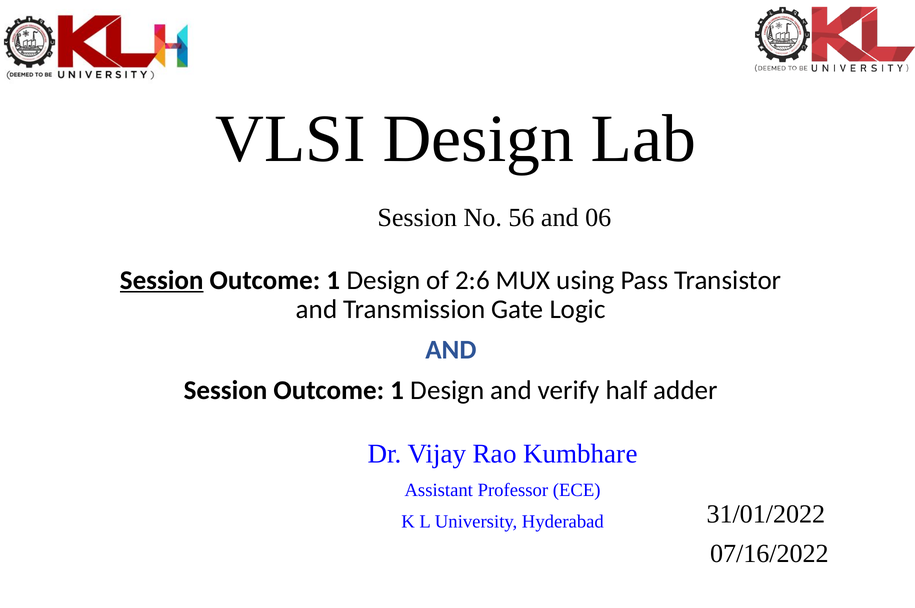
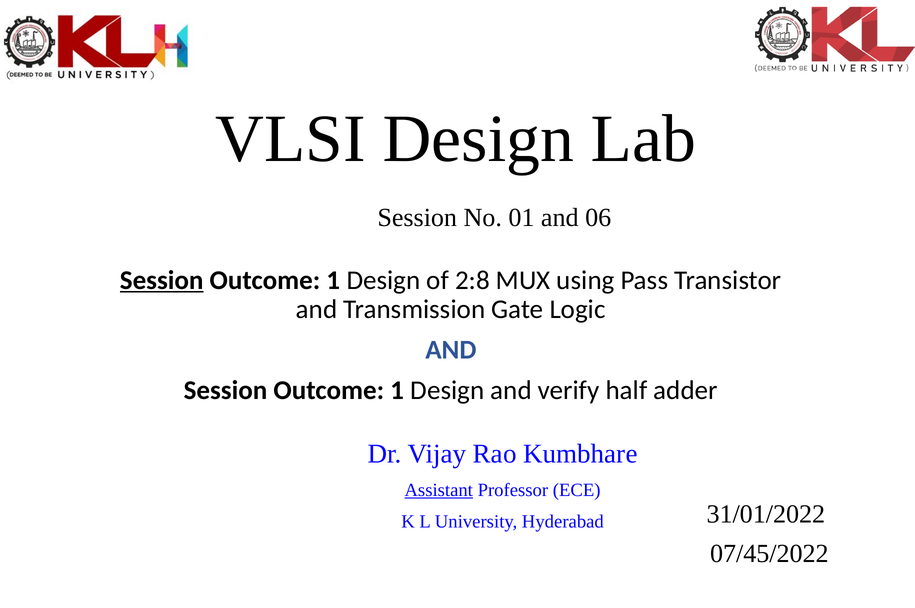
56: 56 -> 01
2:6: 2:6 -> 2:8
Assistant underline: none -> present
07/16/2022: 07/16/2022 -> 07/45/2022
